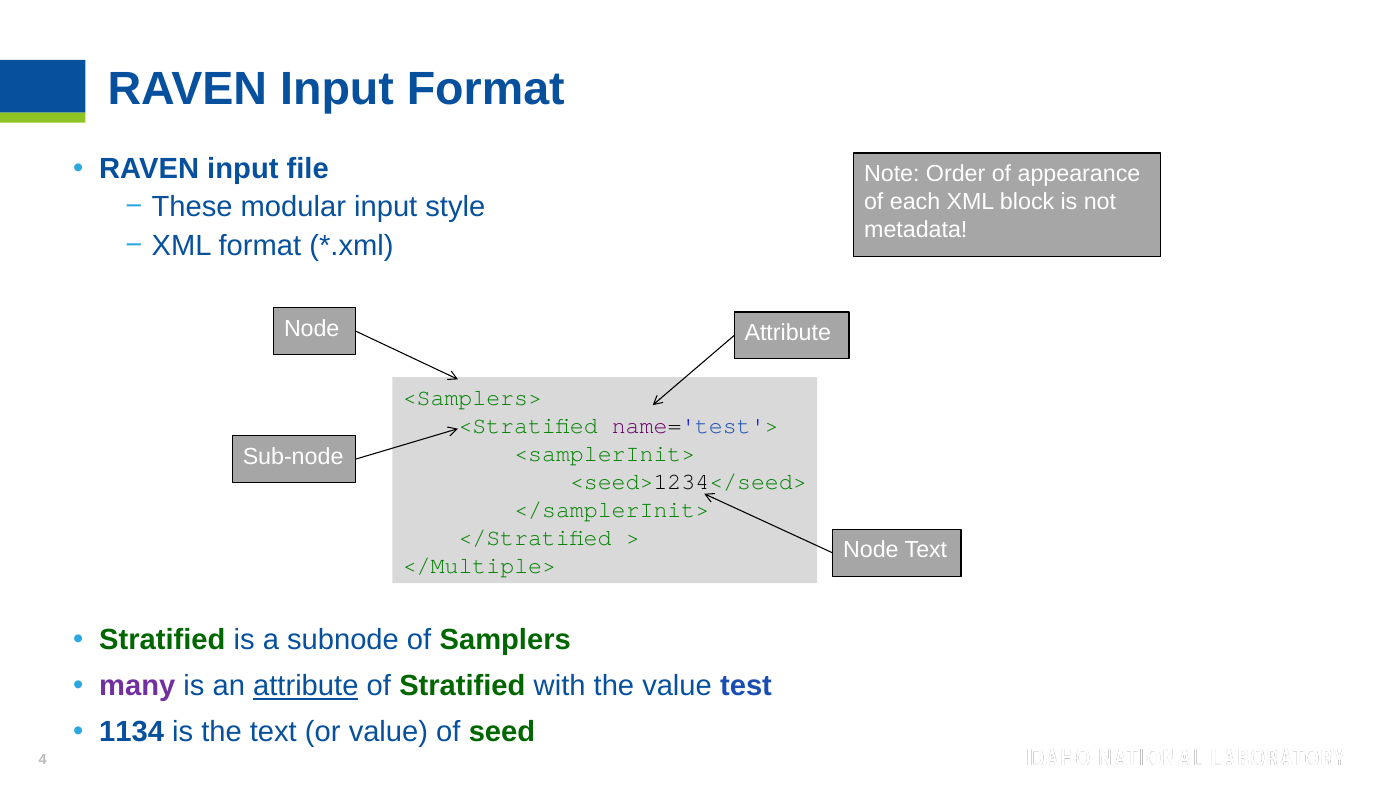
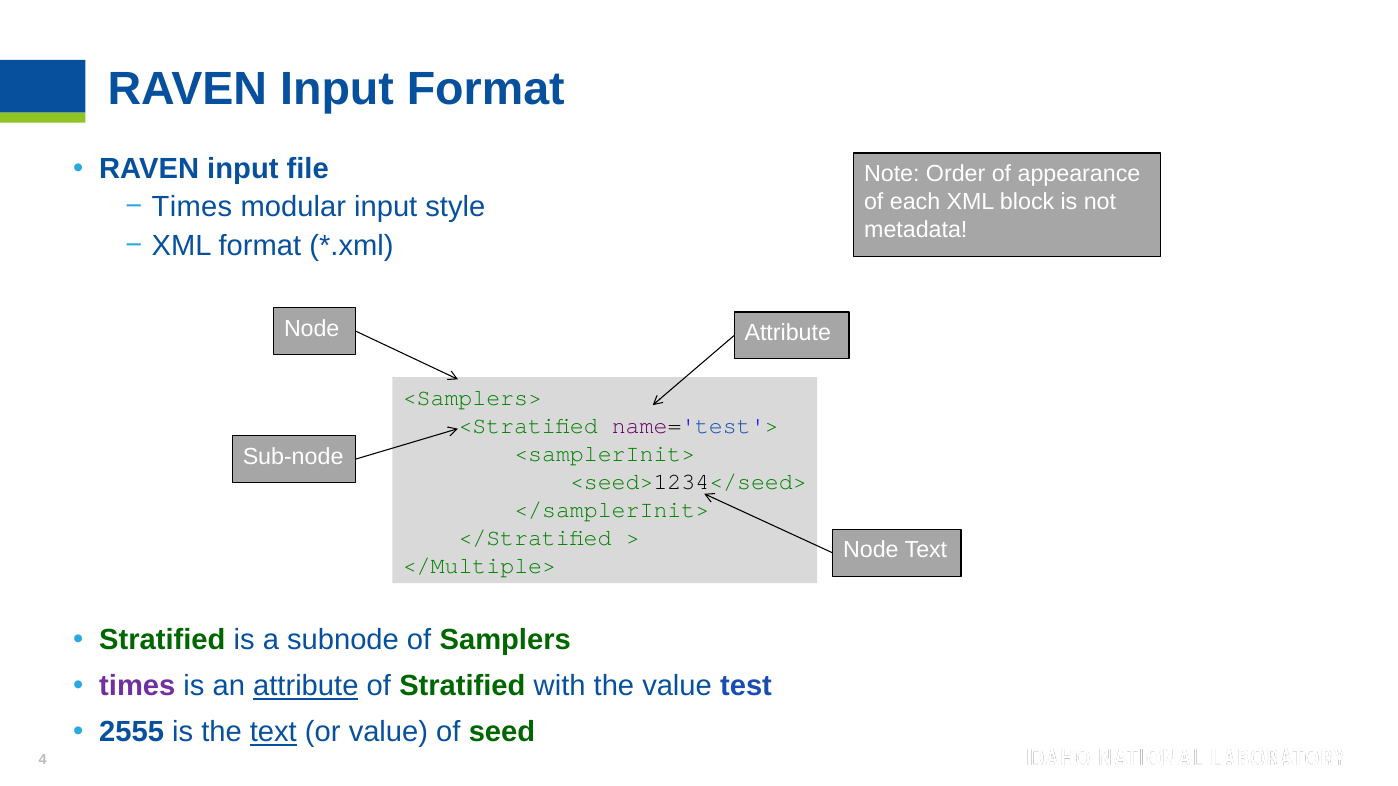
These at (192, 207): These -> Times
many at (137, 687): many -> times
1134: 1134 -> 2555
text at (273, 733) underline: none -> present
